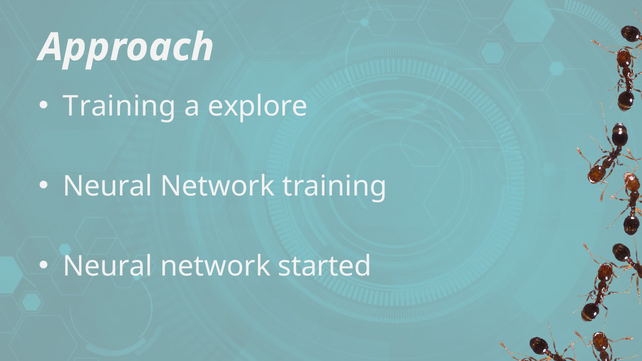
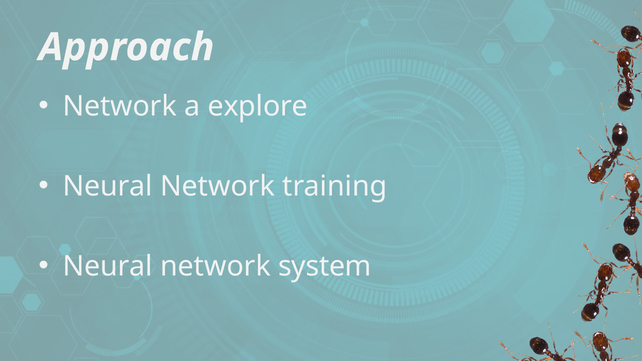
Training at (120, 107): Training -> Network
started: started -> system
